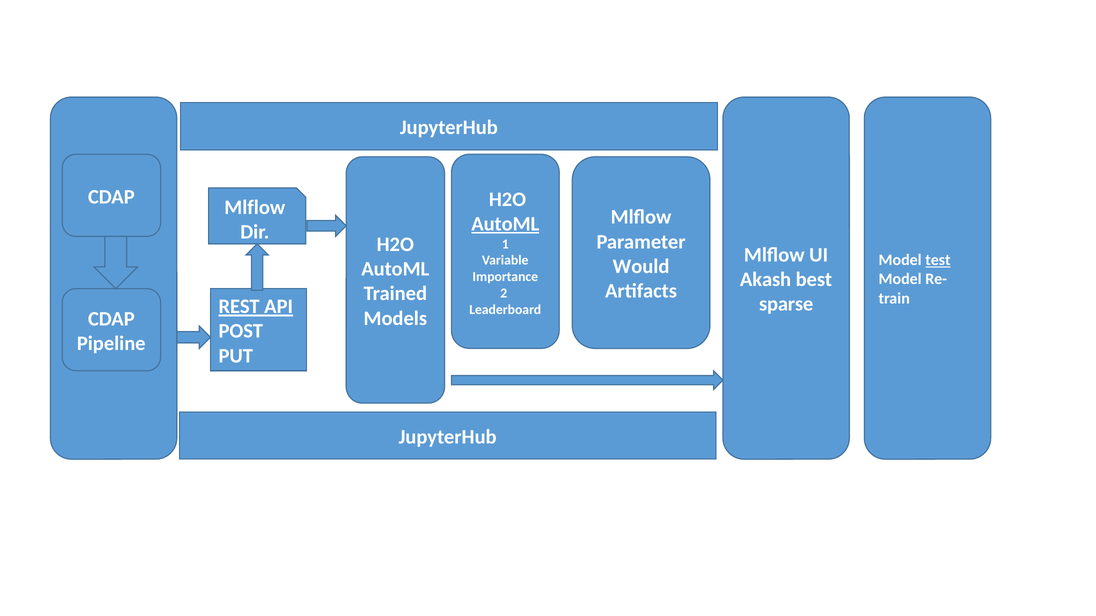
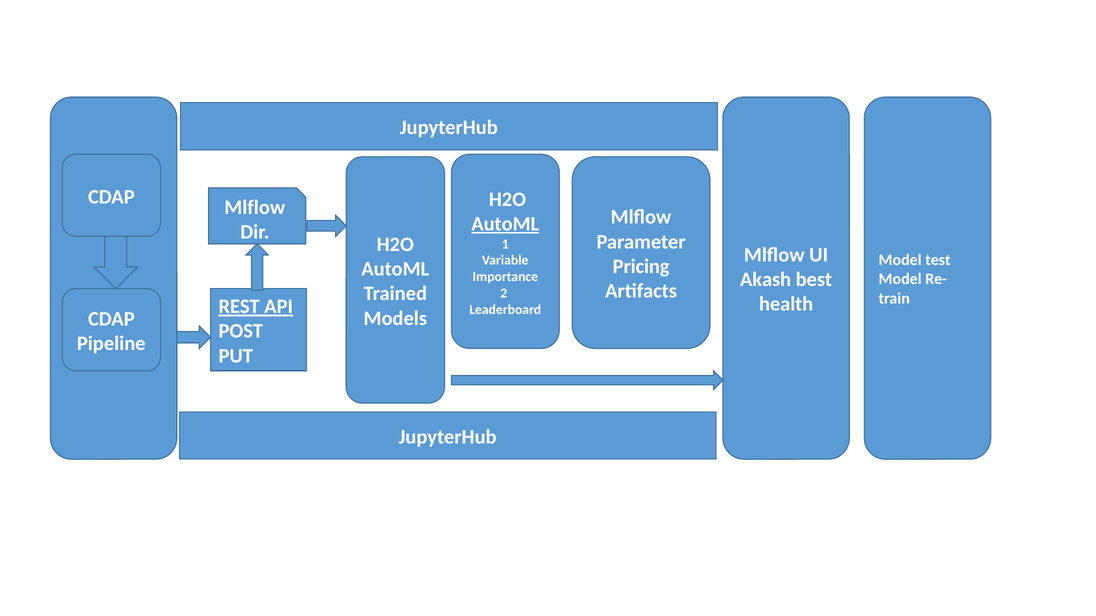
test underline: present -> none
Would: Would -> Pricing
sparse: sparse -> health
